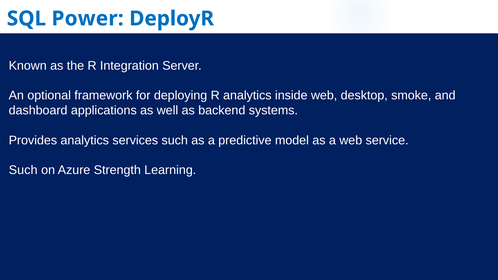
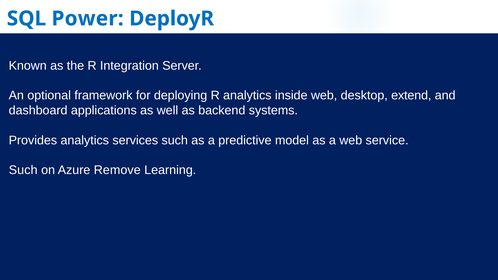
smoke: smoke -> extend
Strength: Strength -> Remove
